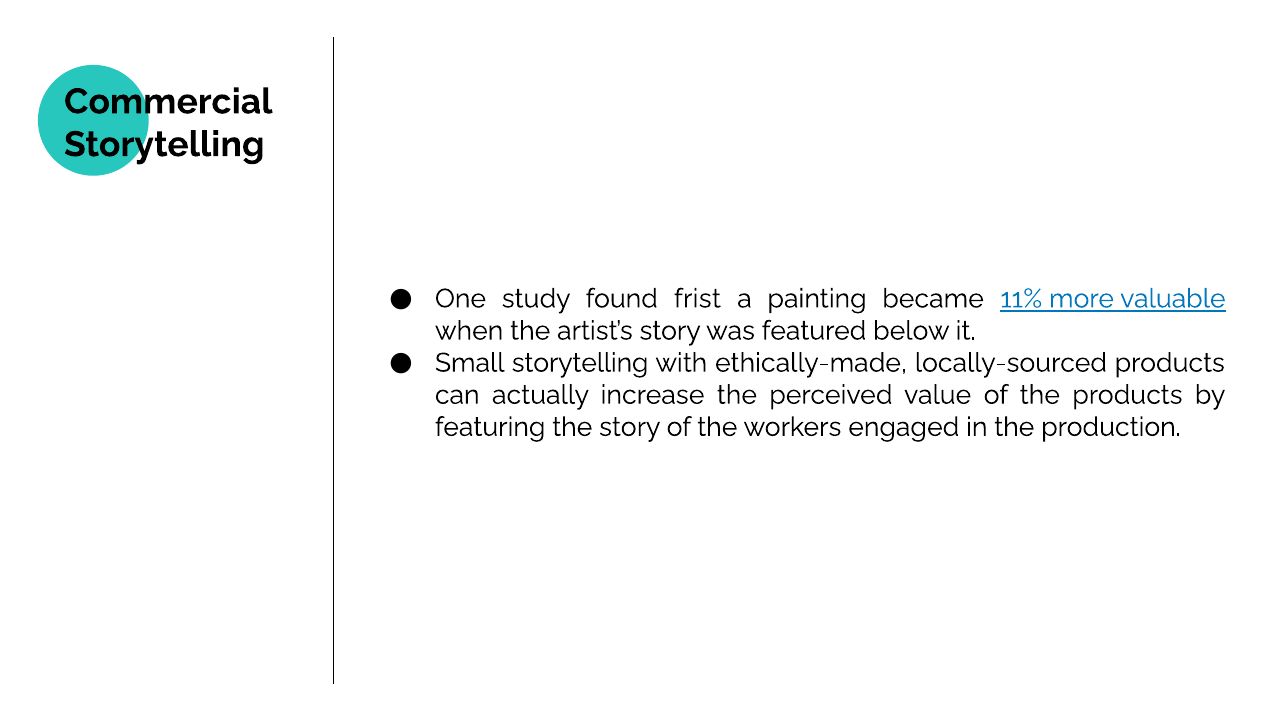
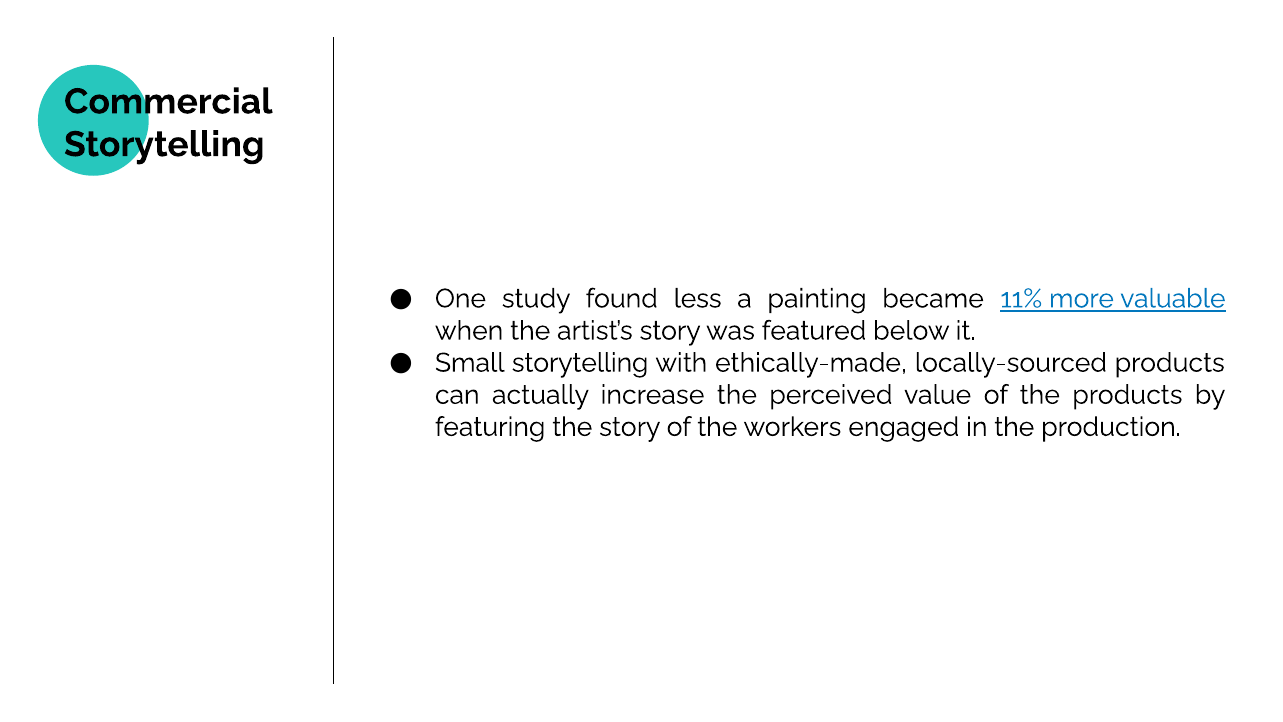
frist: frist -> less
